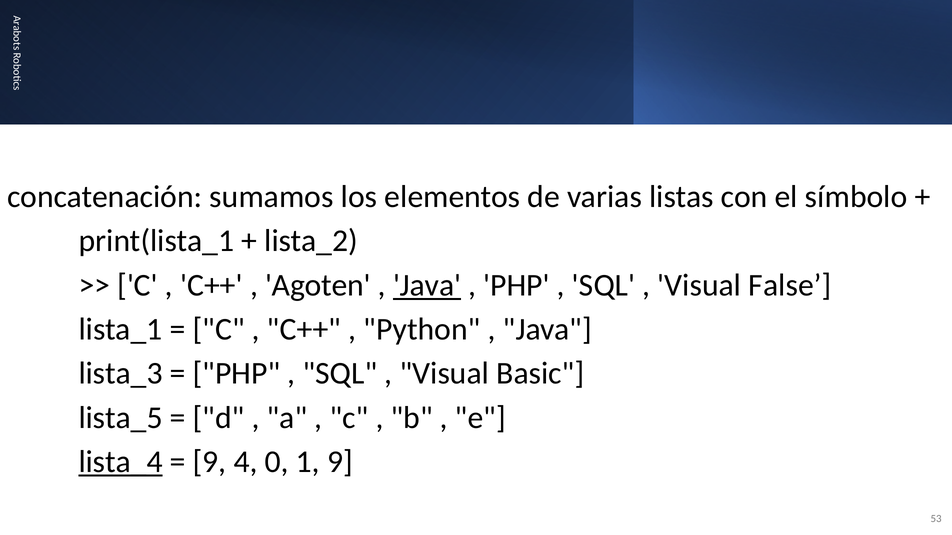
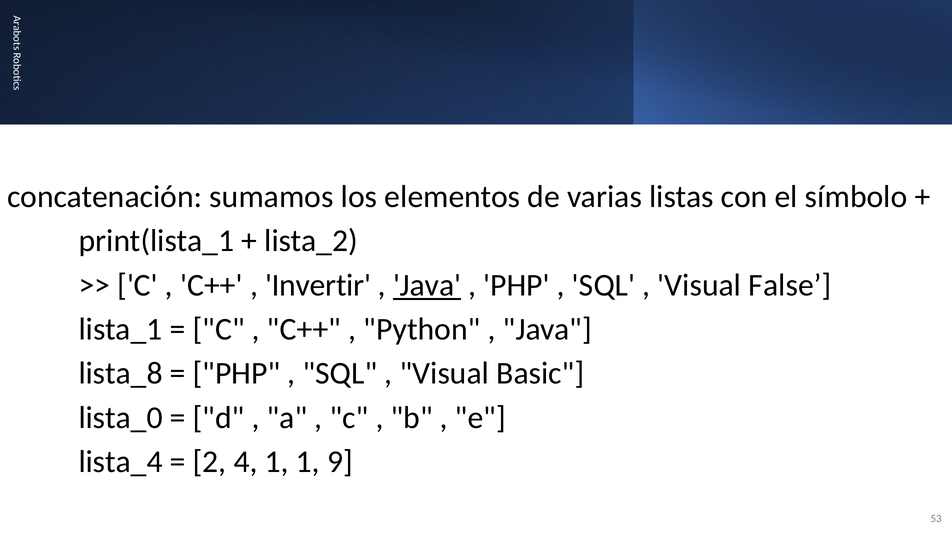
Agoten: Agoten -> Invertir
lista_3: lista_3 -> lista_8
lista_5: lista_5 -> lista_0
lista_4 underline: present -> none
9 at (210, 462): 9 -> 2
4 0: 0 -> 1
